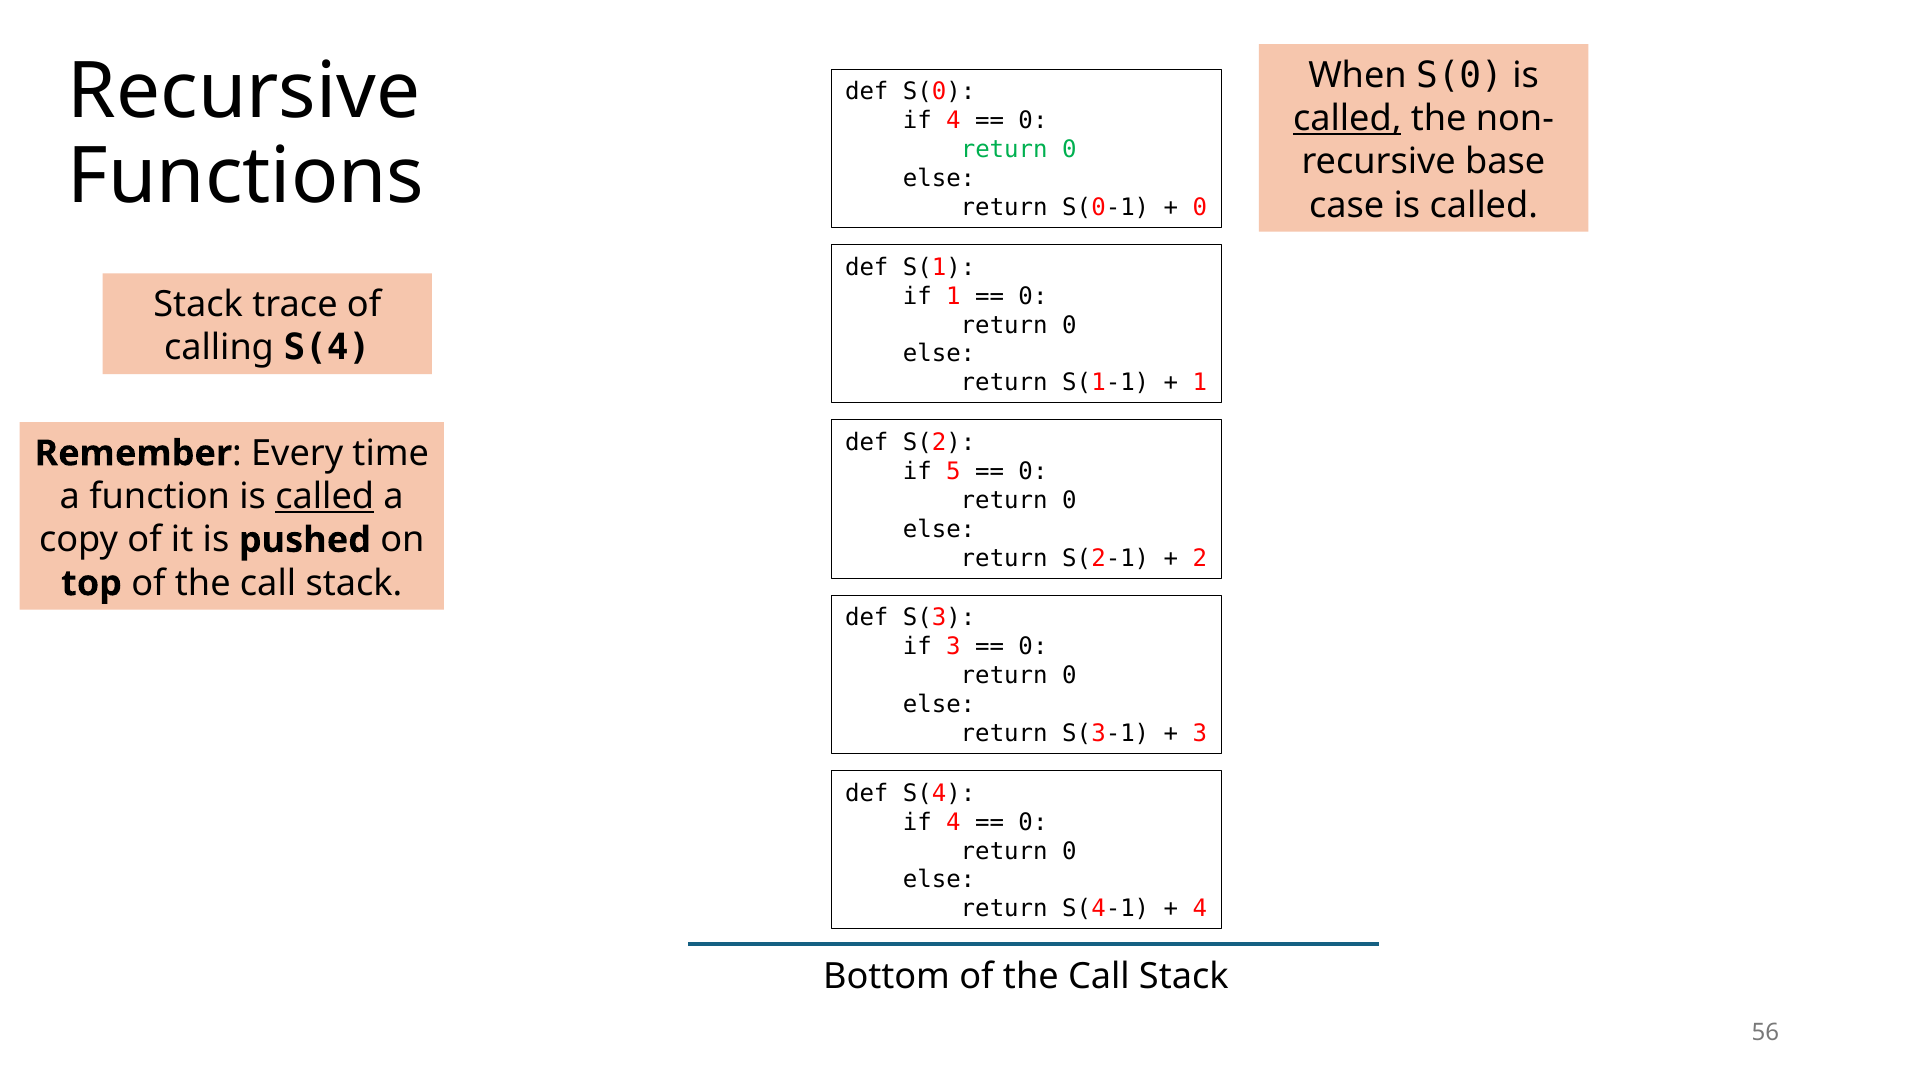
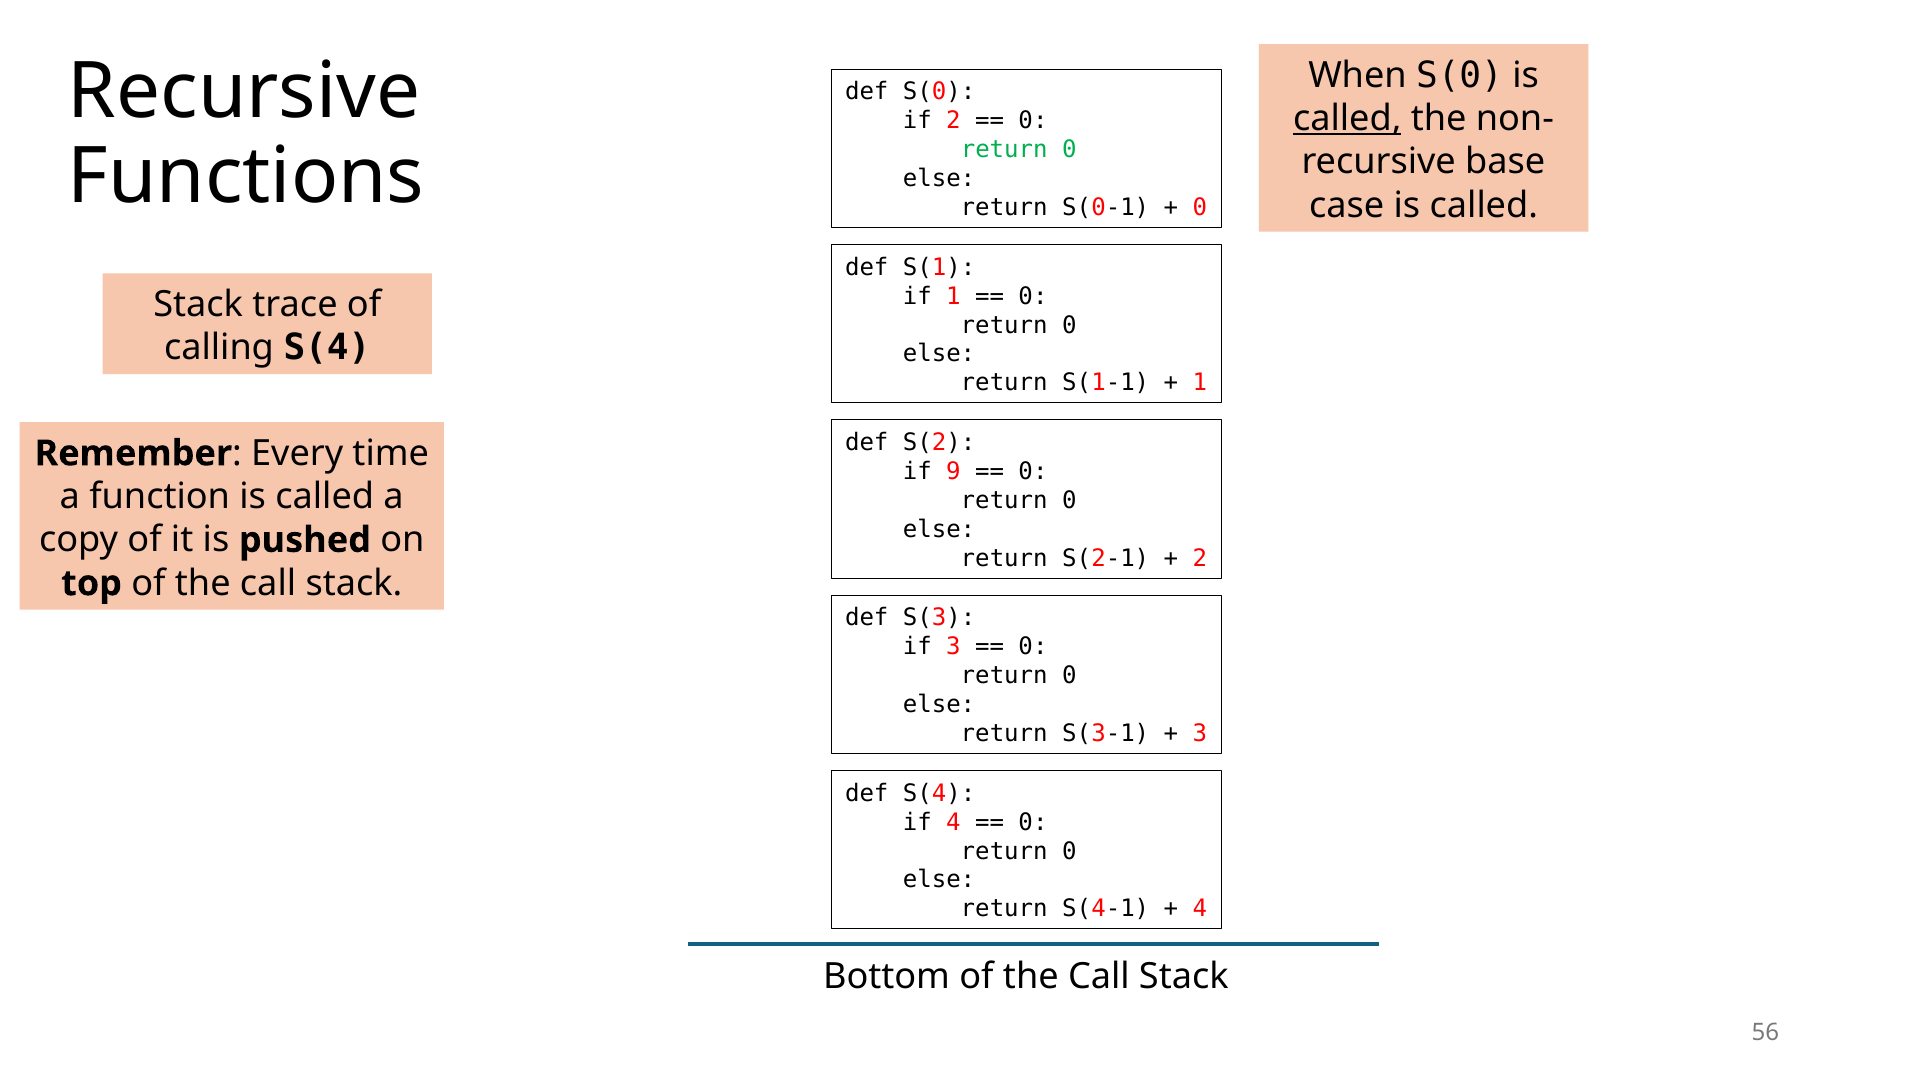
4 at (953, 121): 4 -> 2
5: 5 -> 9
called at (325, 497) underline: present -> none
